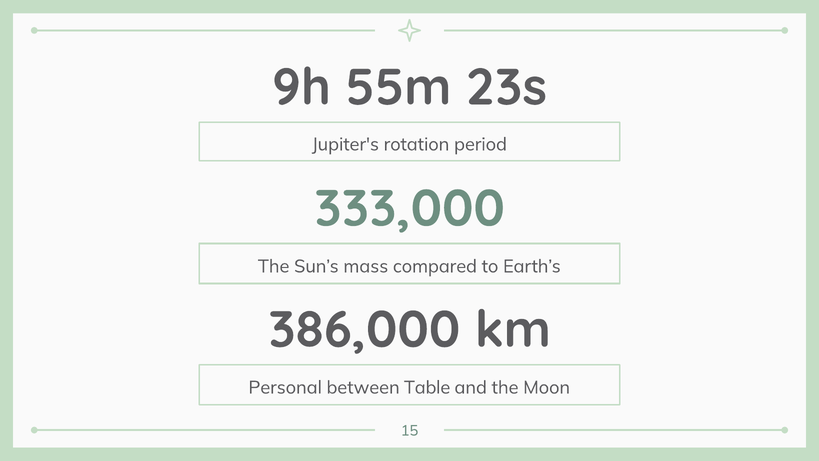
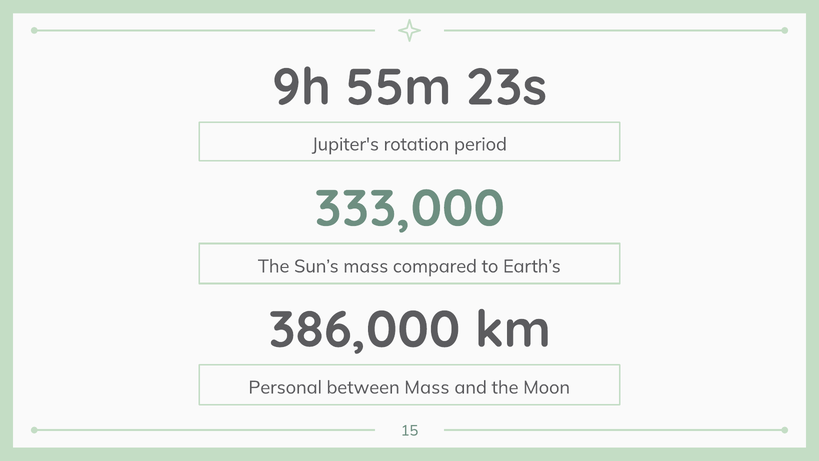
between Table: Table -> Mass
